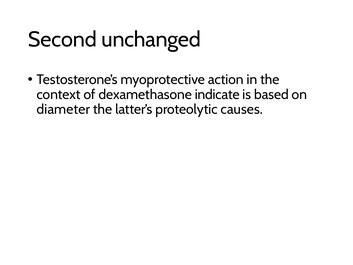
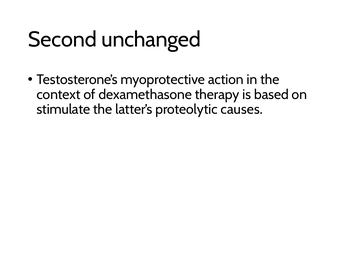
indicate: indicate -> therapy
diameter: diameter -> stimulate
